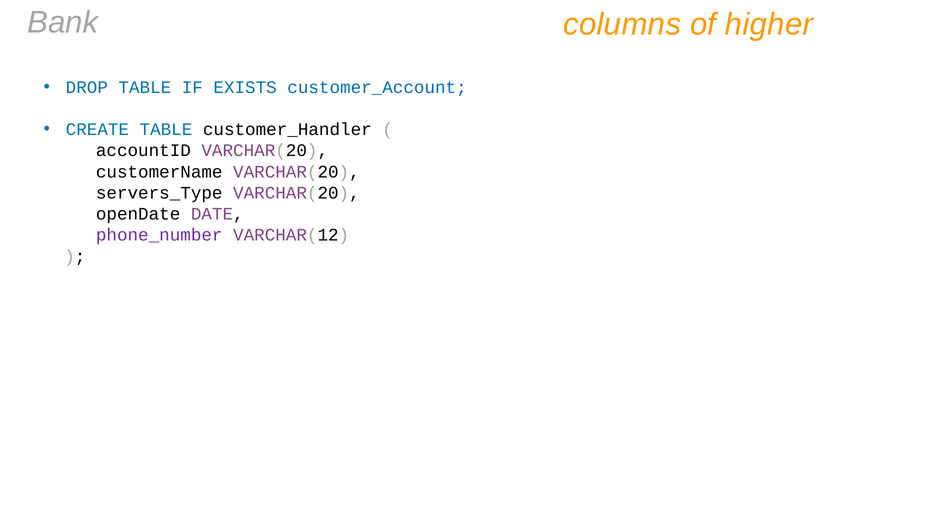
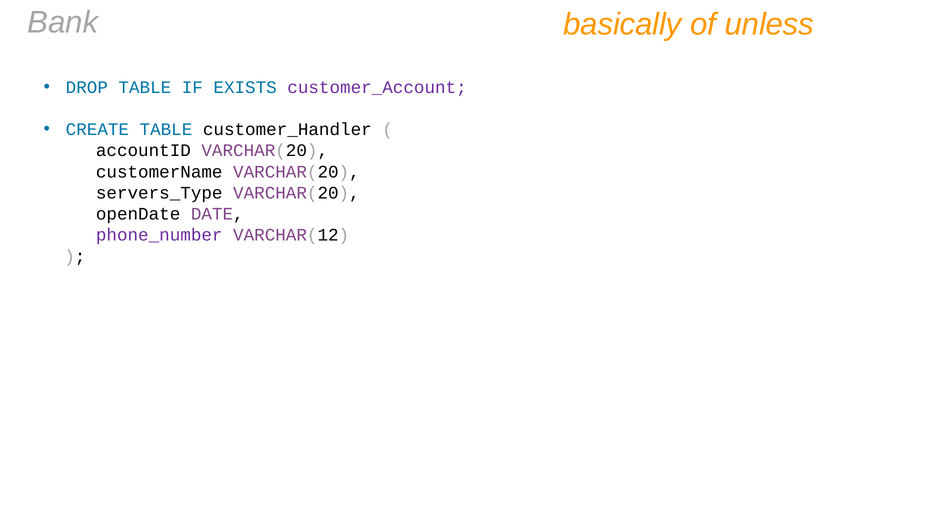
columns: columns -> basically
higher: higher -> unless
customer_Account colour: blue -> purple
